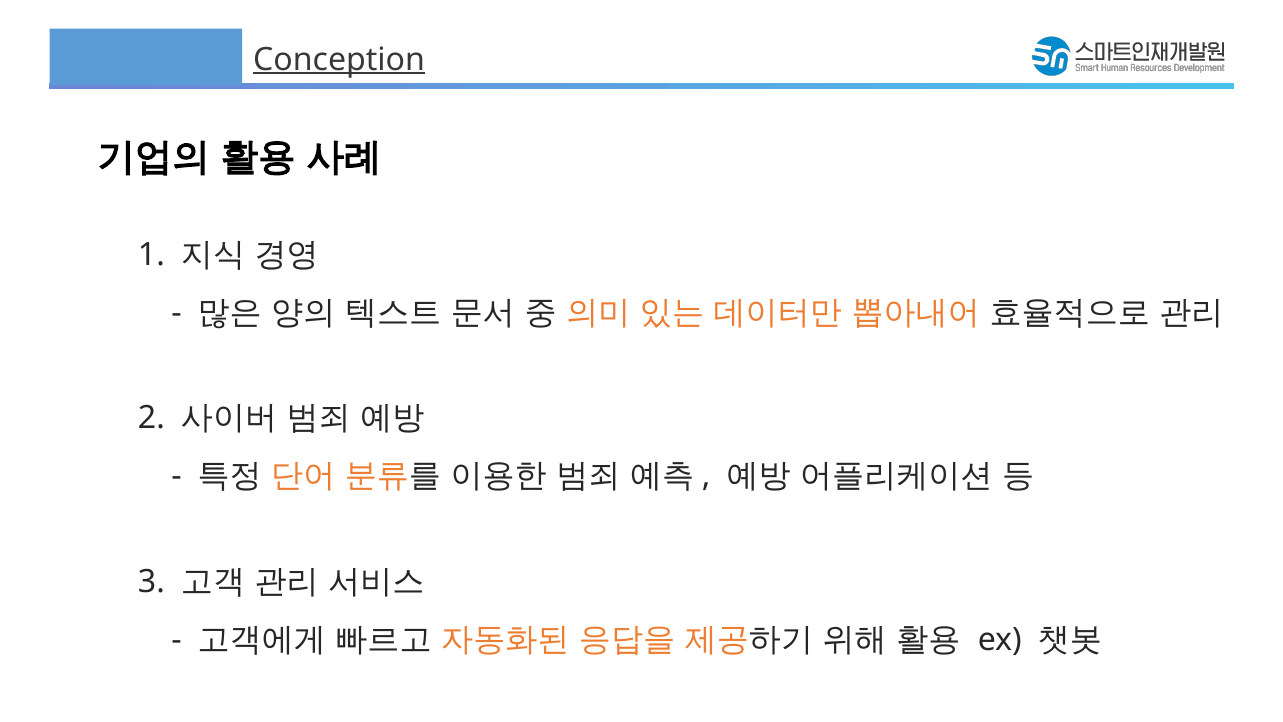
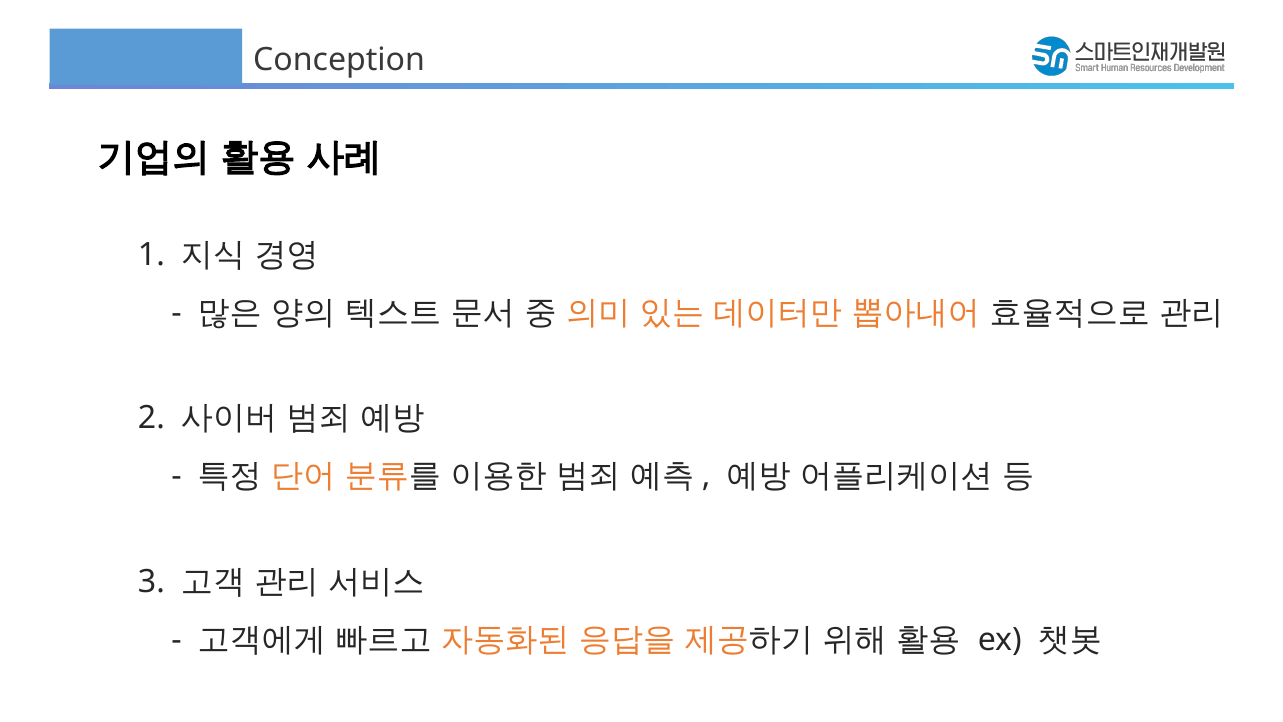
Conception underline: present -> none
